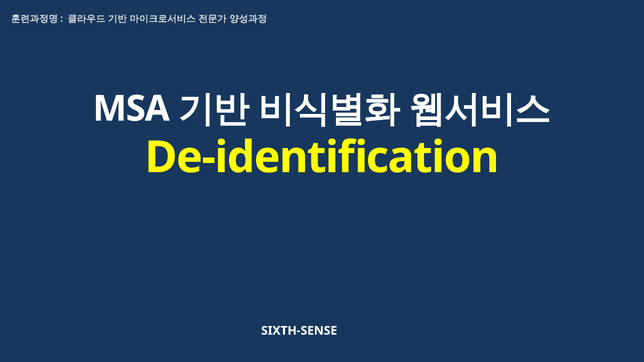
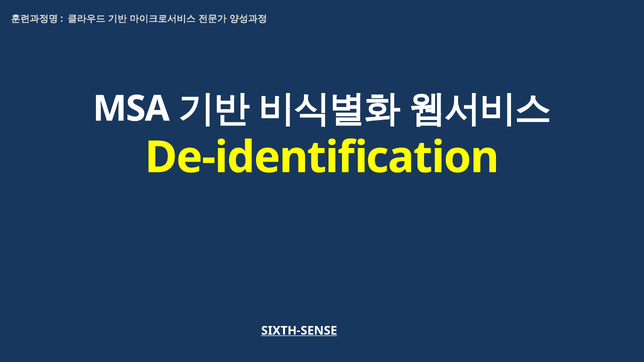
SIXTH-SENSE underline: none -> present
